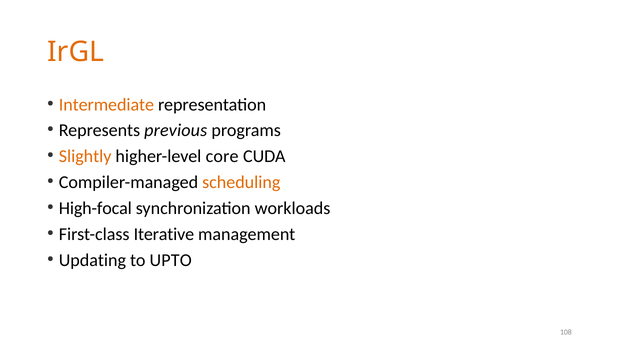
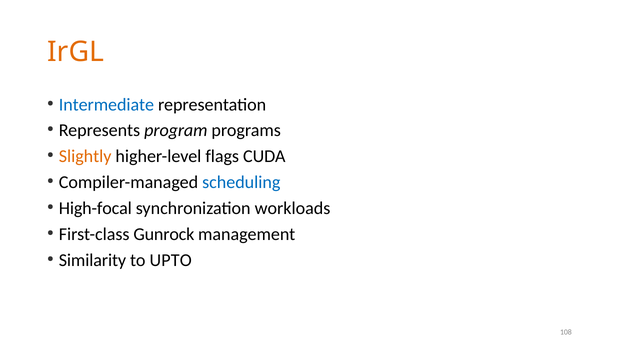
Intermediate colour: orange -> blue
previous: previous -> program
core: core -> flags
scheduling colour: orange -> blue
Iterative: Iterative -> Gunrock
Updating: Updating -> Similarity
